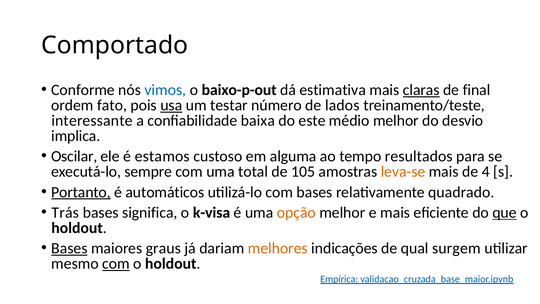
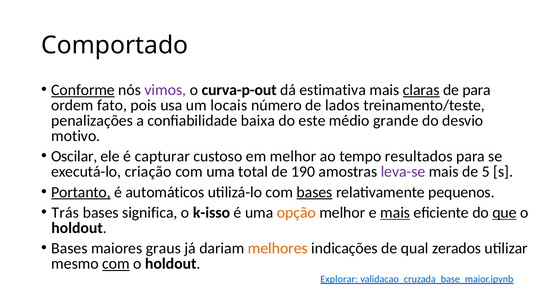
Conforme underline: none -> present
vimos colour: blue -> purple
baixo-p-out: baixo-p-out -> curva-p-out
de final: final -> para
usa underline: present -> none
testar: testar -> locais
interessante: interessante -> penalizações
médio melhor: melhor -> grande
implica: implica -> motivo
estamos: estamos -> capturar
em alguma: alguma -> melhor
sempre: sempre -> criação
105: 105 -> 190
leva-se colour: orange -> purple
4: 4 -> 5
bases at (315, 192) underline: none -> present
quadrado: quadrado -> pequenos
k-visa: k-visa -> k-isso
mais at (395, 212) underline: none -> present
Bases at (69, 248) underline: present -> none
surgem: surgem -> zerados
Empírica: Empírica -> Explorar
